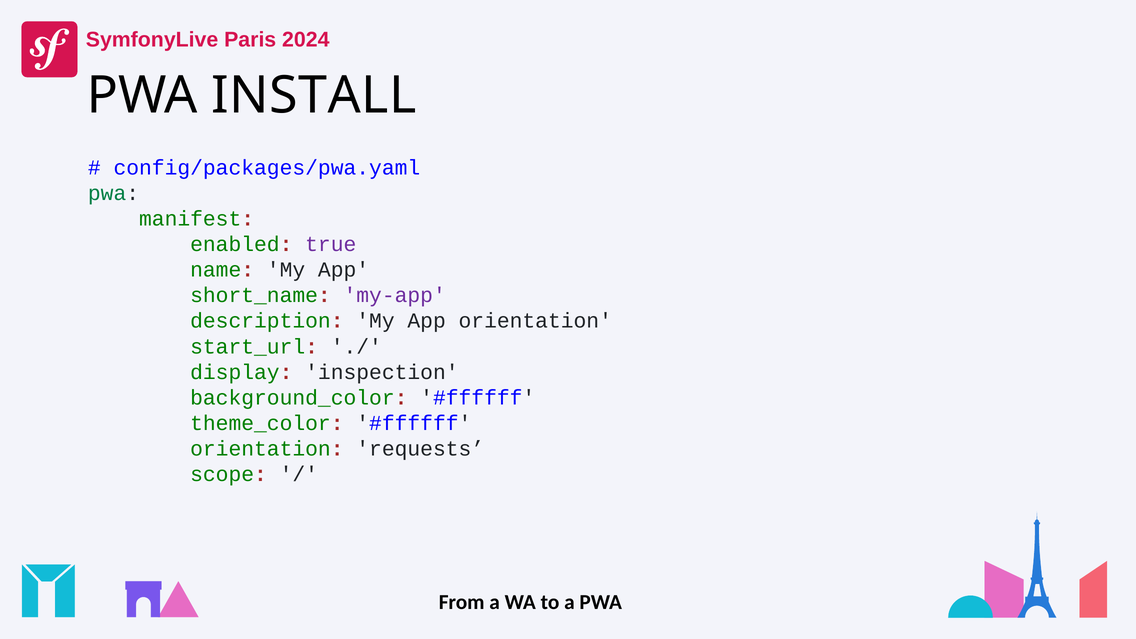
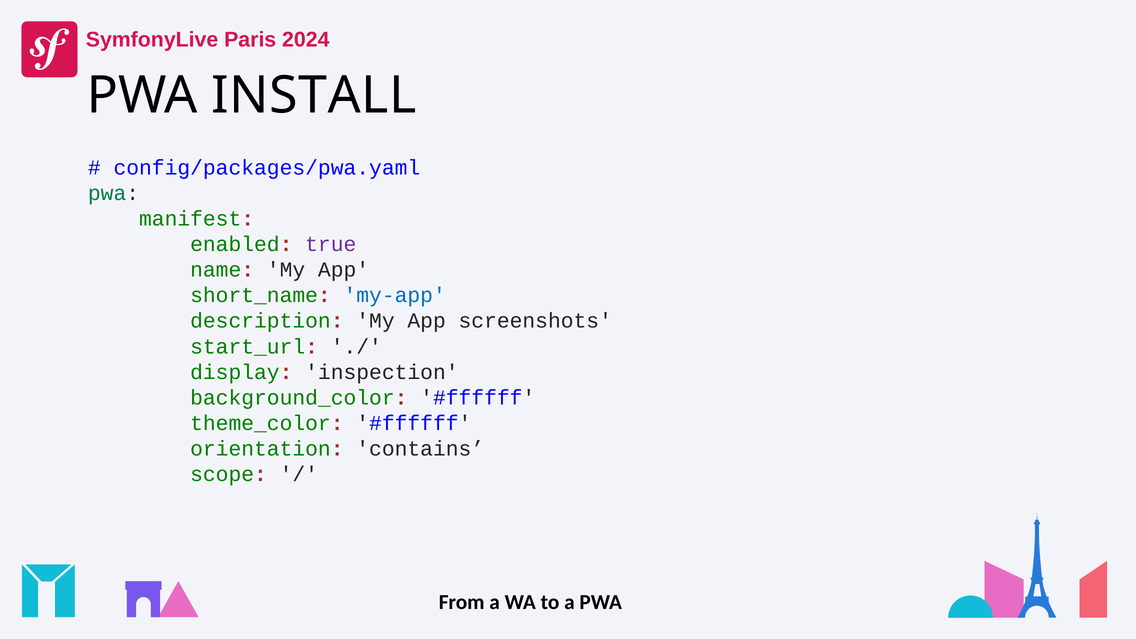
my-app colour: purple -> blue
App orientation: orientation -> screenshots
requests: requests -> contains
